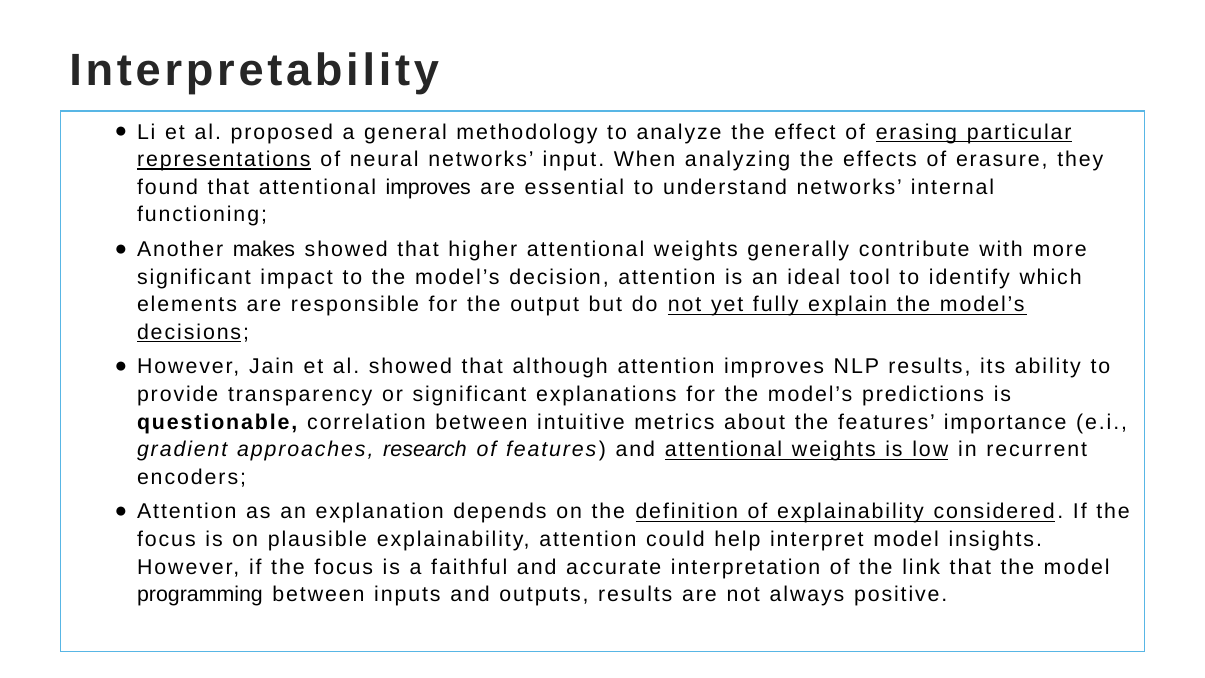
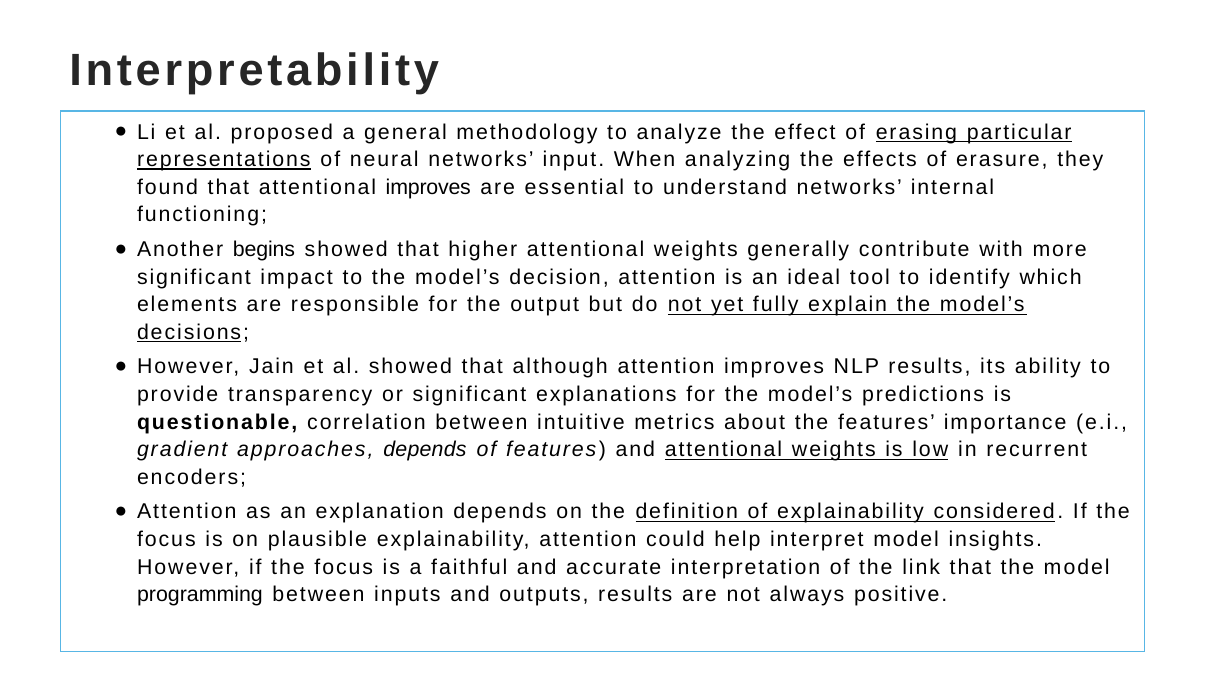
makes: makes -> begins
approaches research: research -> depends
